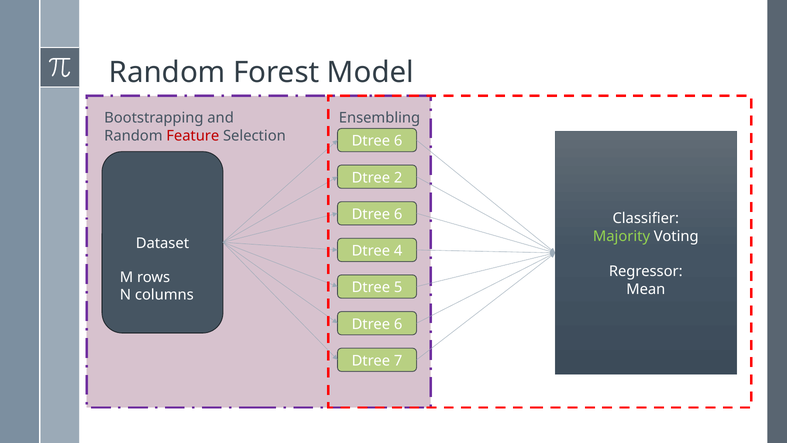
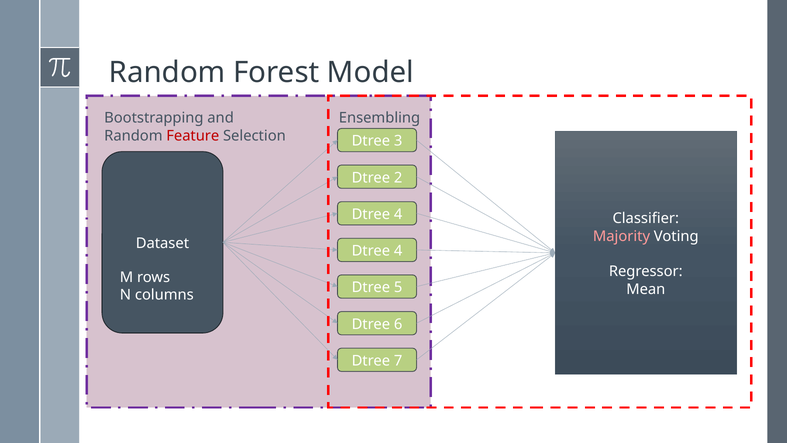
6 at (398, 141): 6 -> 3
6 at (398, 214): 6 -> 4
Majority colour: light green -> pink
